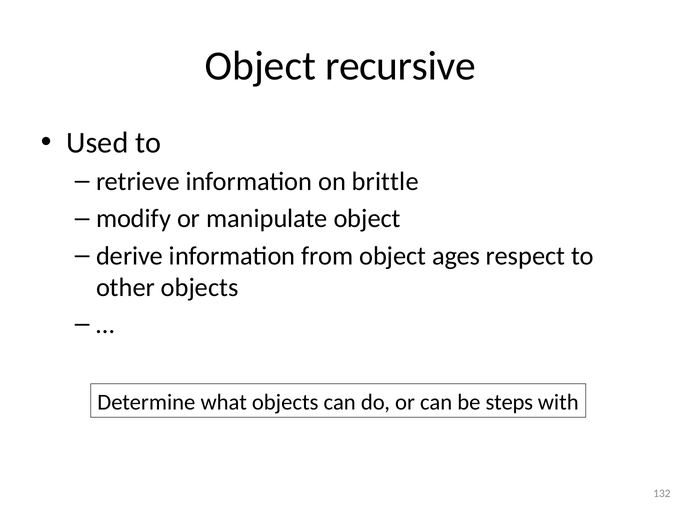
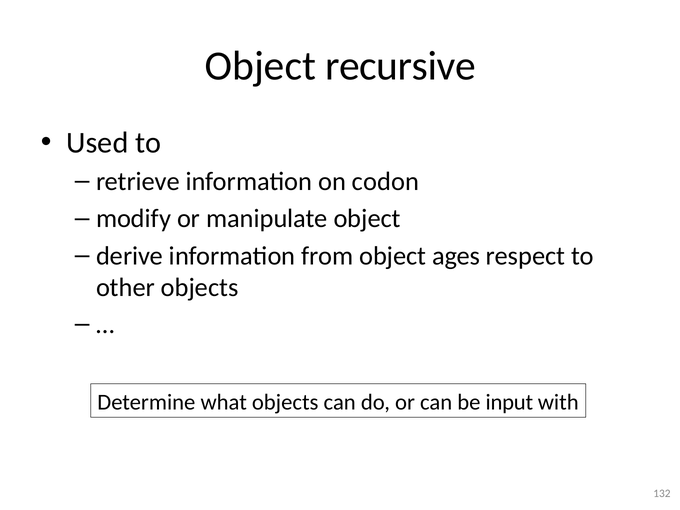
brittle: brittle -> codon
steps: steps -> input
